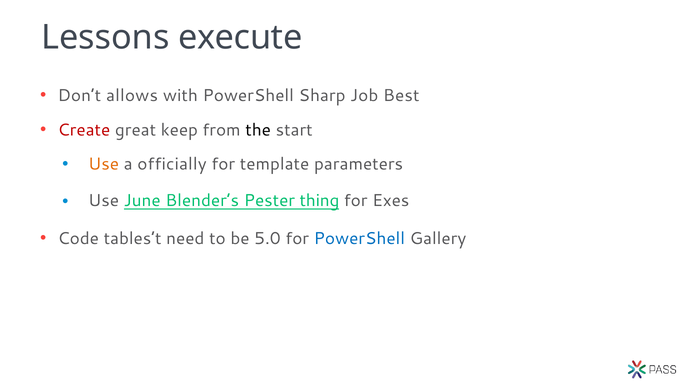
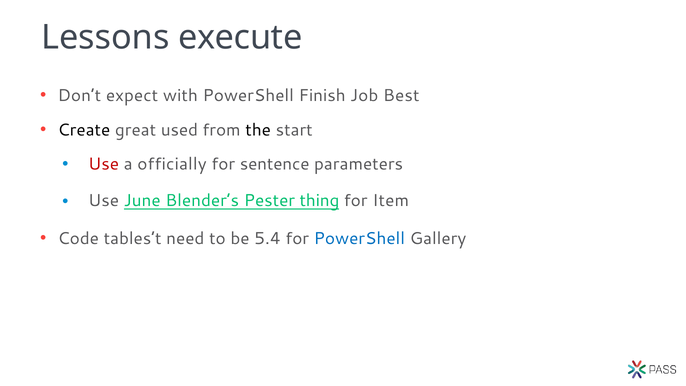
allows: allows -> expect
Sharp: Sharp -> Finish
Create colour: red -> black
keep: keep -> used
Use at (104, 164) colour: orange -> red
template: template -> sentence
Exes: Exes -> Item
5.0: 5.0 -> 5.4
